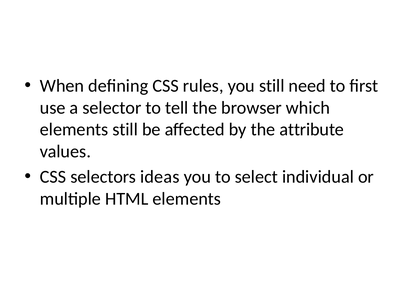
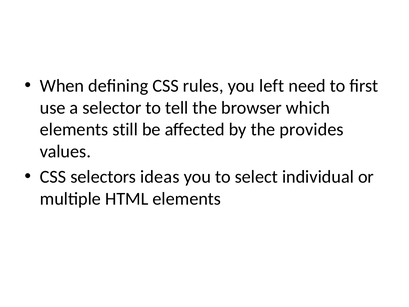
you still: still -> left
attribute: attribute -> provides
